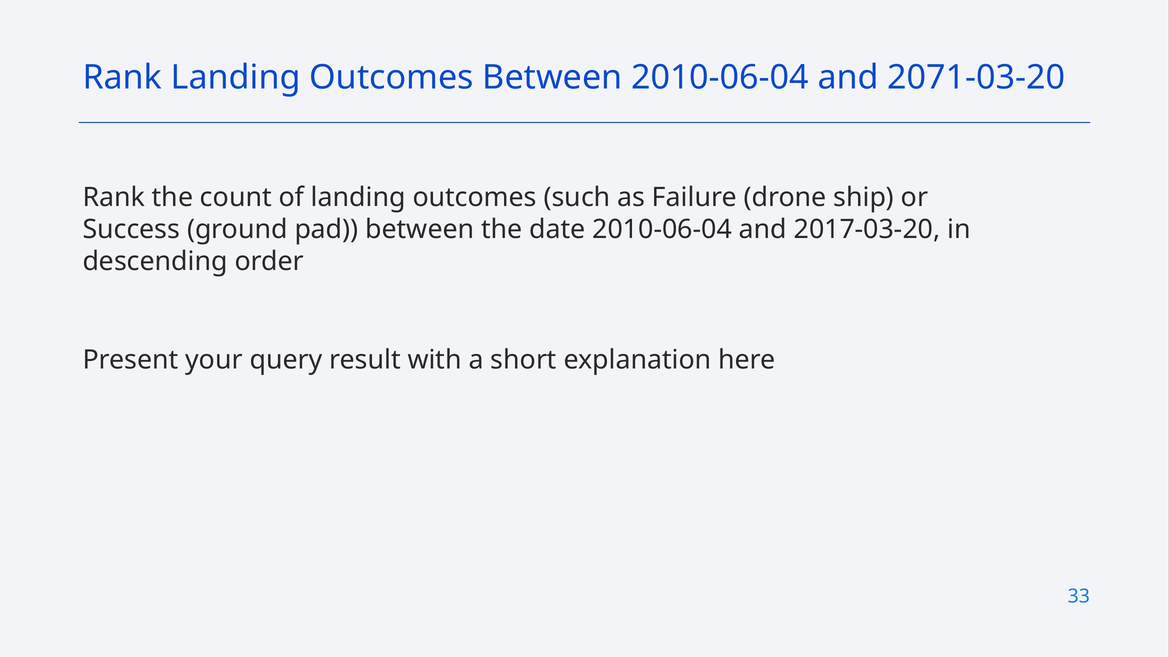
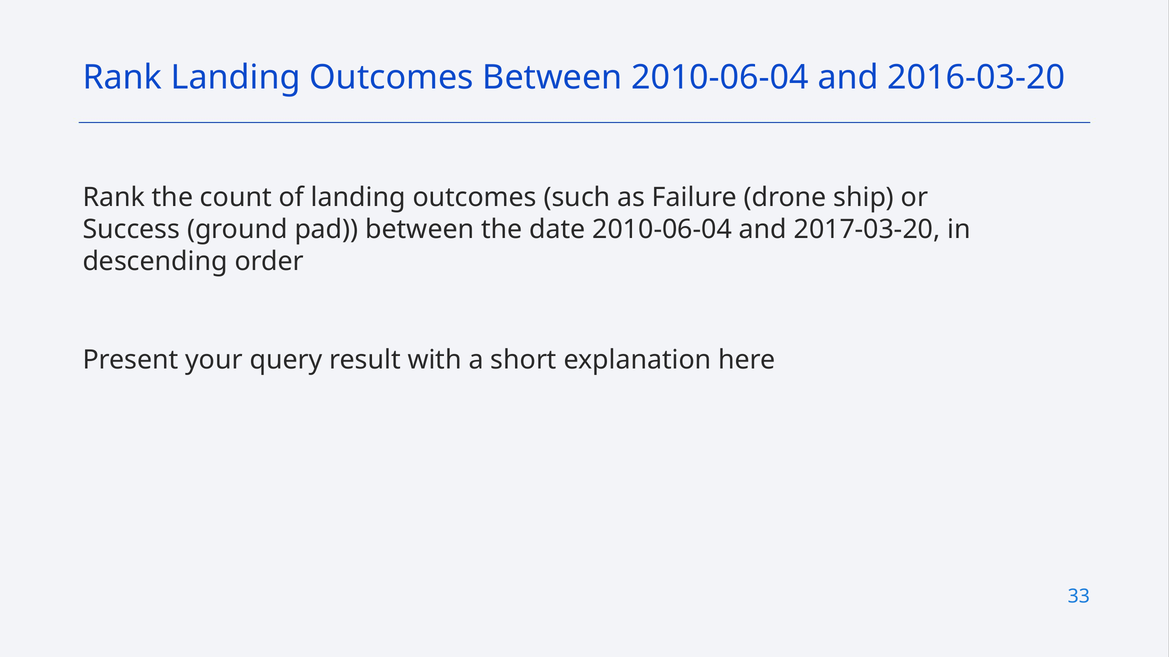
2071-03-20: 2071-03-20 -> 2016-03-20
